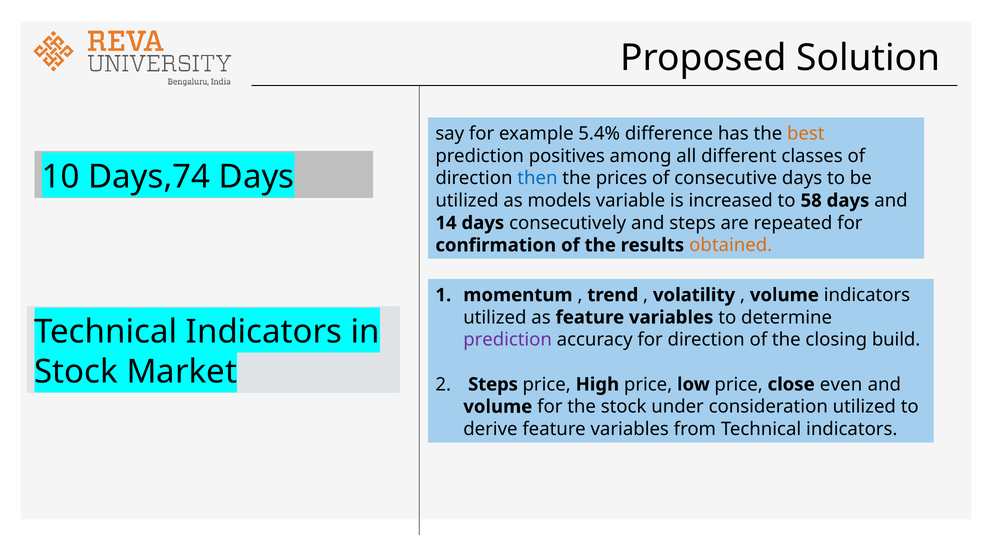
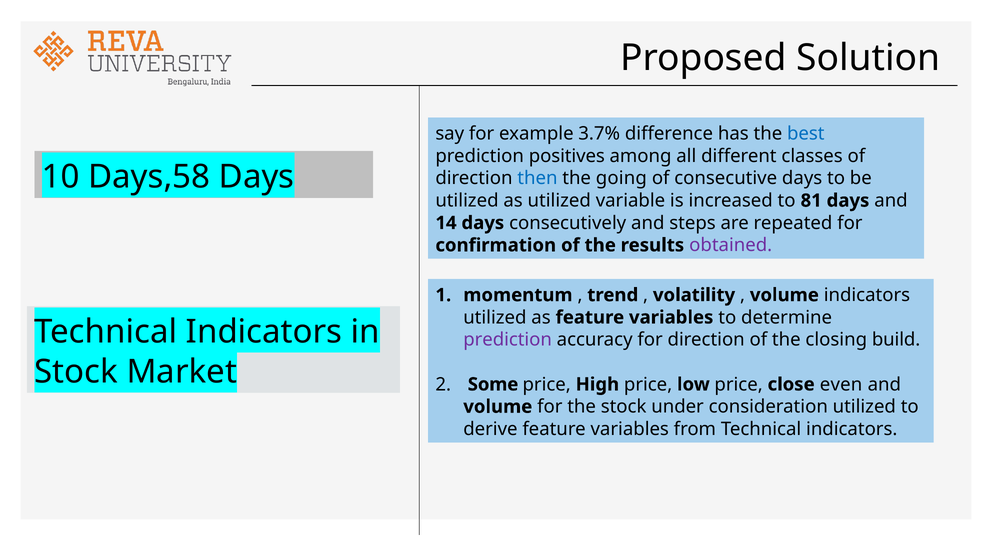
5.4%: 5.4% -> 3.7%
best colour: orange -> blue
Days,74: Days,74 -> Days,58
prices: prices -> going
as models: models -> utilized
58: 58 -> 81
obtained colour: orange -> purple
Steps at (493, 384): Steps -> Some
